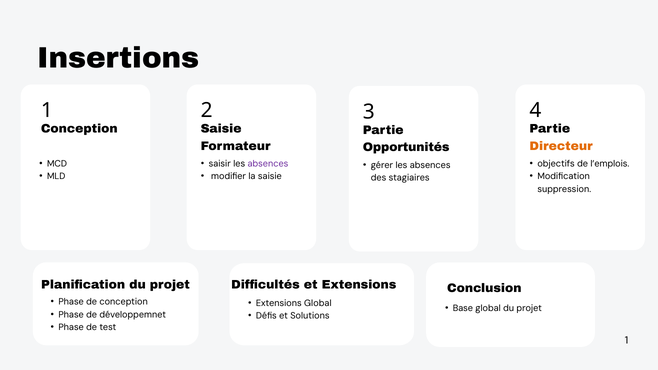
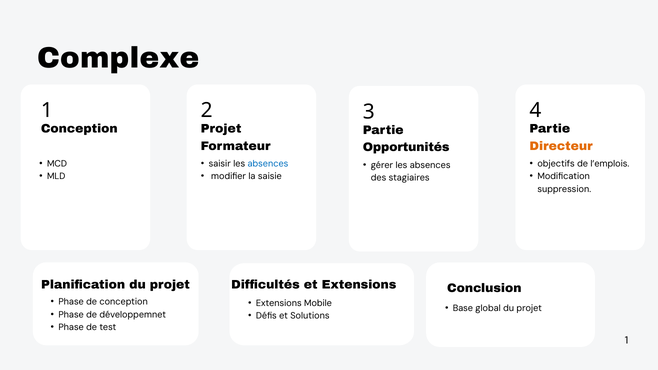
Insertions: Insertions -> Complexe
Saisie at (221, 129): Saisie -> Projet
absences at (268, 164) colour: purple -> blue
Extensions Global: Global -> Mobile
